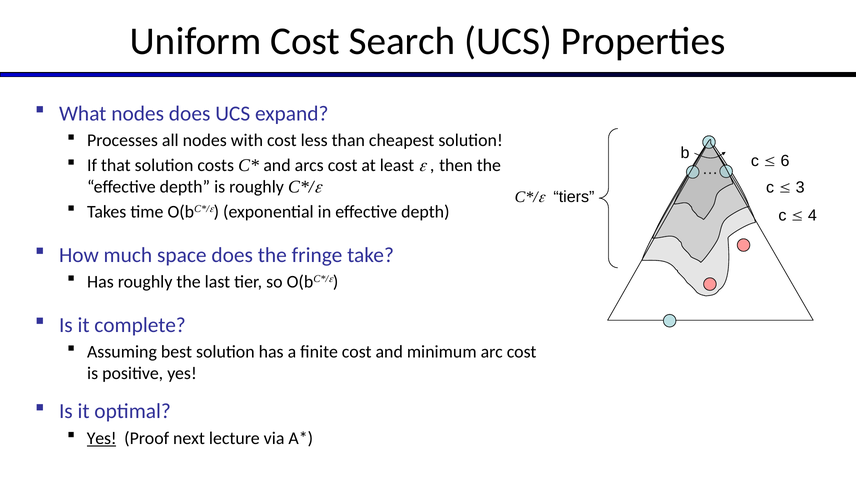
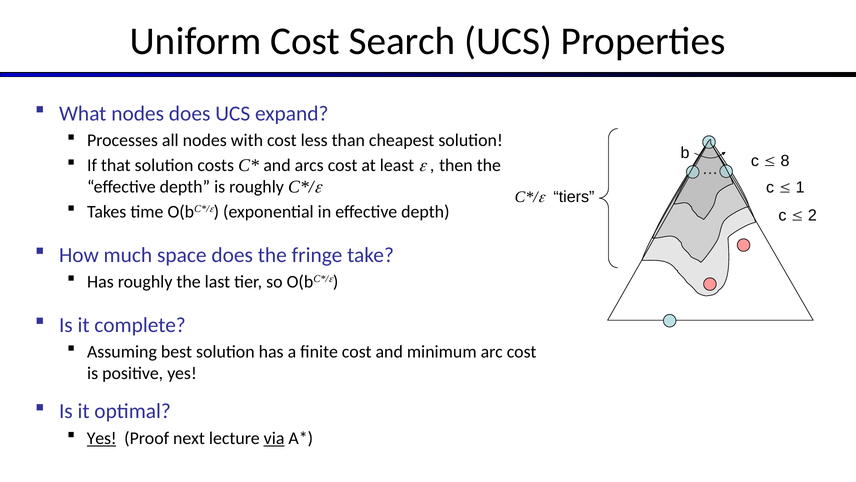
6: 6 -> 8
3: 3 -> 1
4: 4 -> 2
via underline: none -> present
